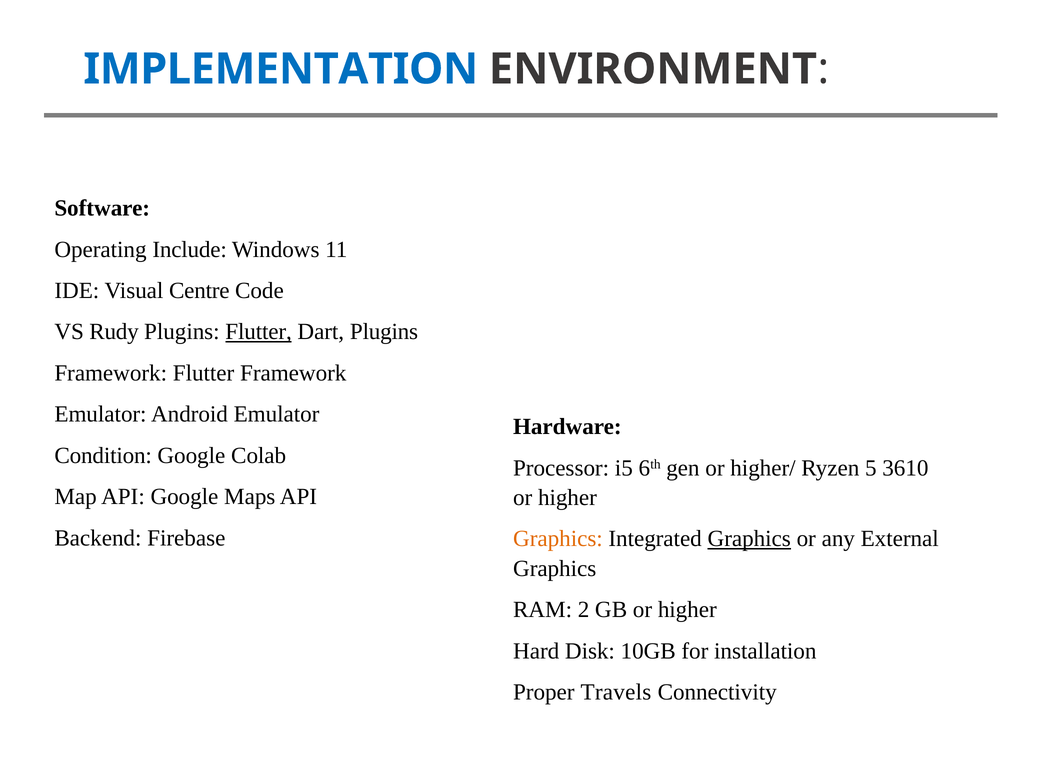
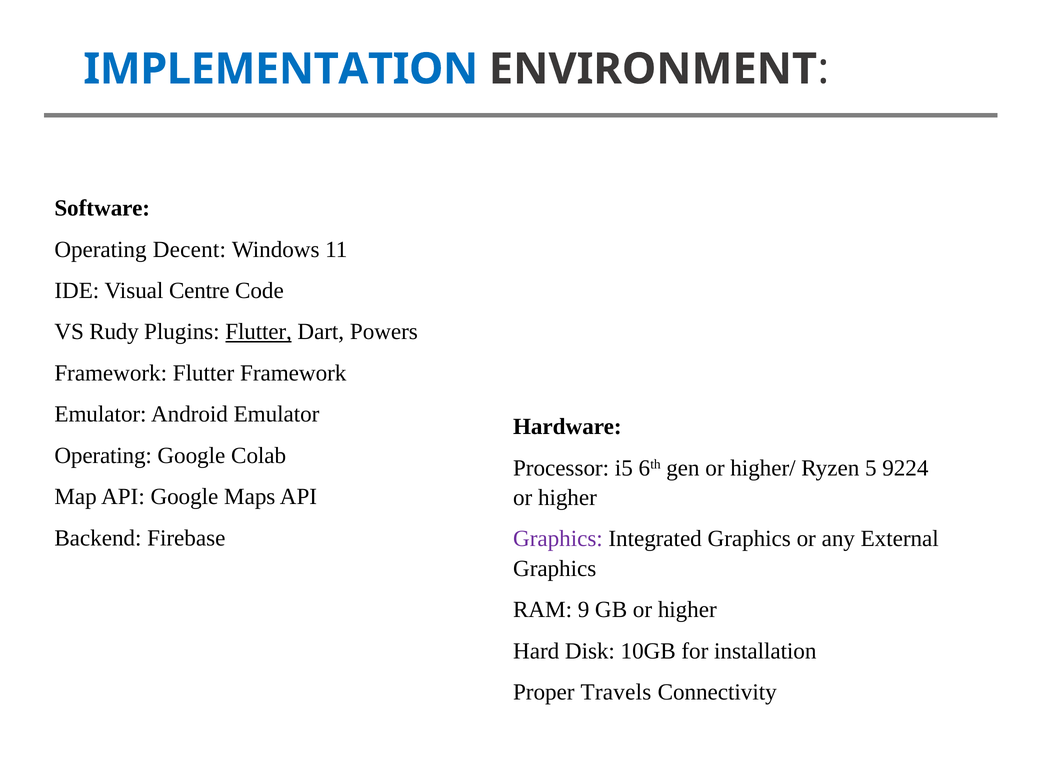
Include: Include -> Decent
Dart Plugins: Plugins -> Powers
Condition at (103, 456): Condition -> Operating
3610: 3610 -> 9224
Graphics at (558, 539) colour: orange -> purple
Graphics at (749, 539) underline: present -> none
2: 2 -> 9
